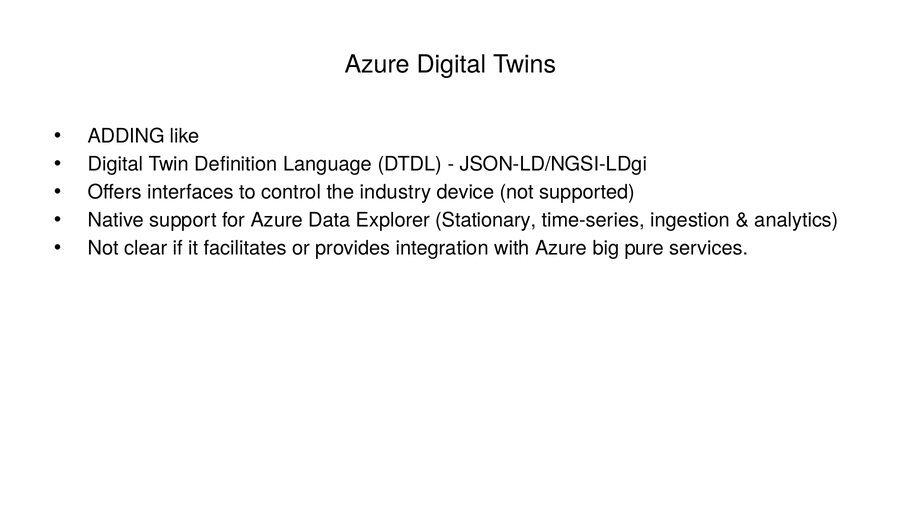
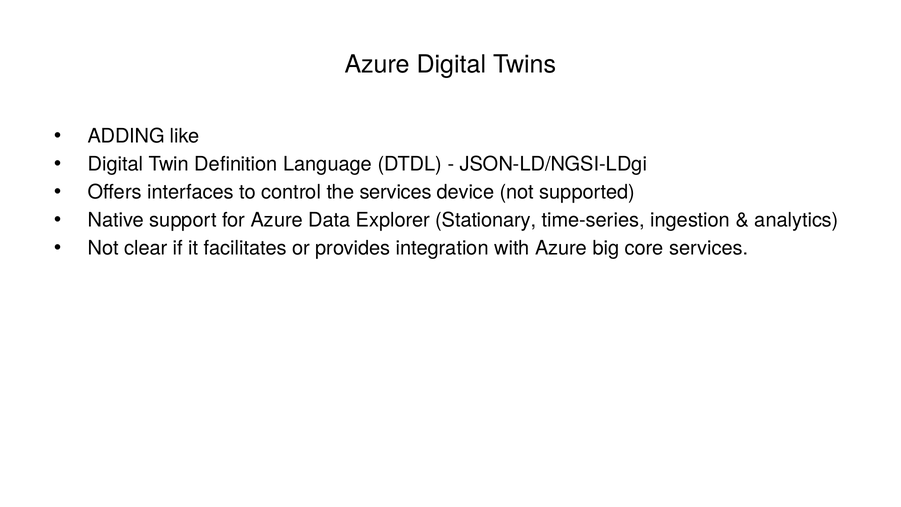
the industry: industry -> services
pure: pure -> core
